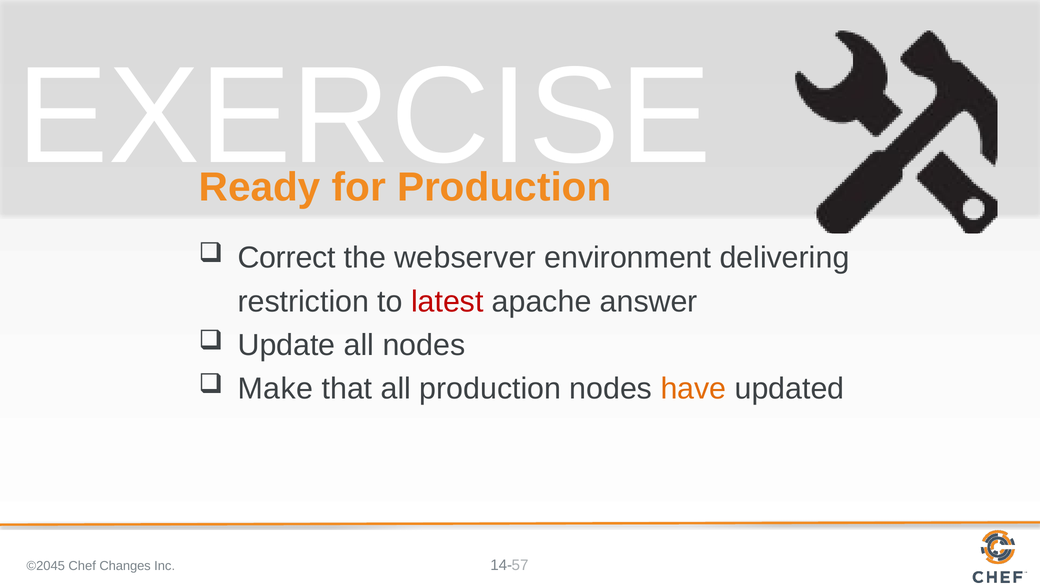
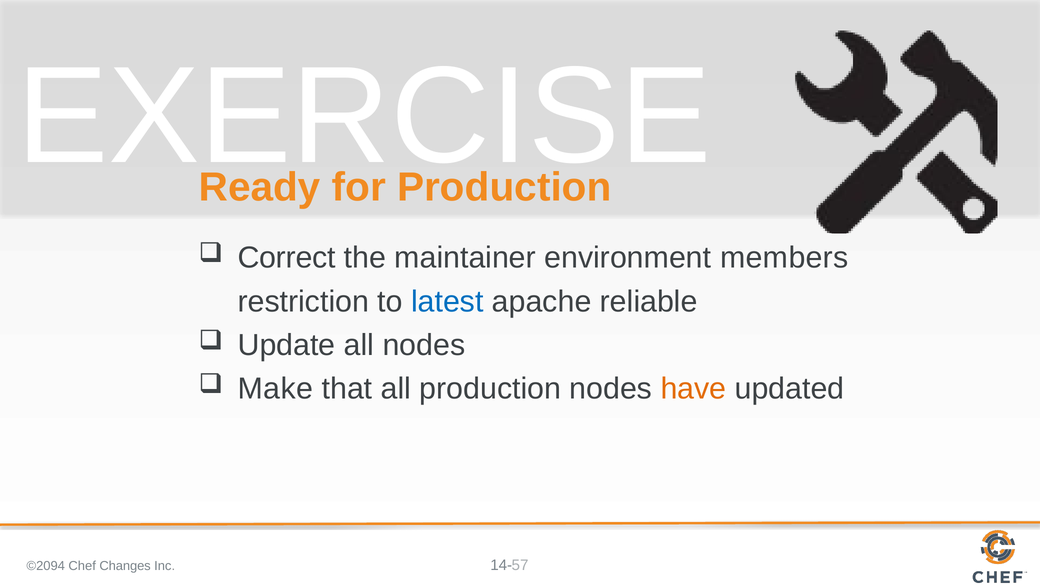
webserver: webserver -> maintainer
delivering: delivering -> members
latest colour: red -> blue
answer: answer -> reliable
©2045: ©2045 -> ©2094
